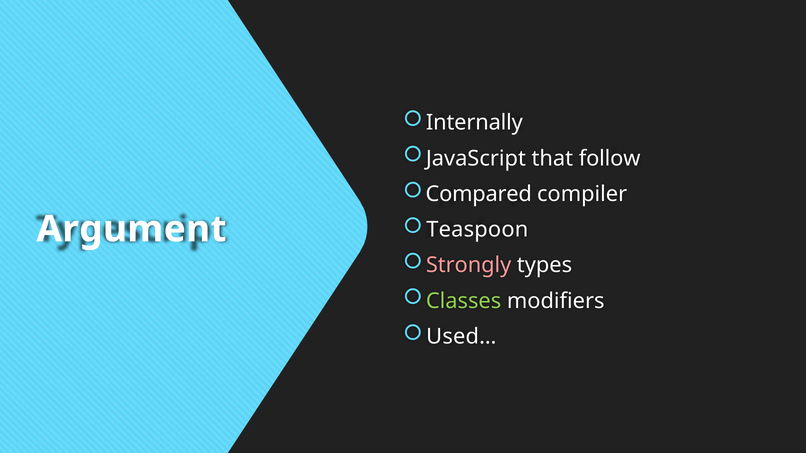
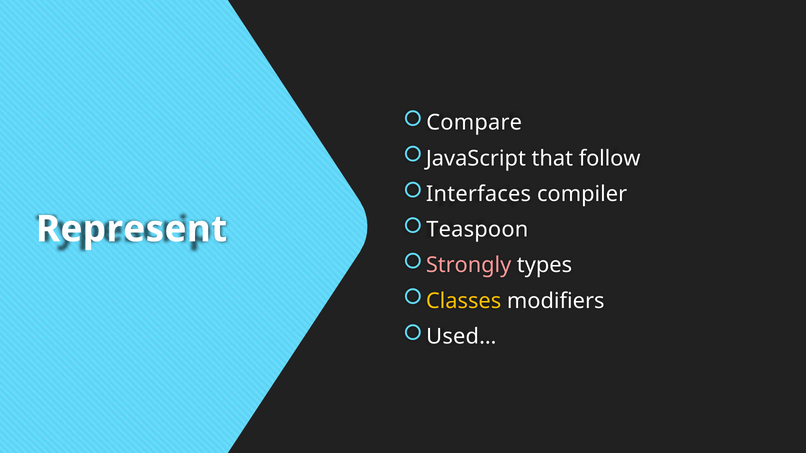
Internally: Internally -> Compare
Compared: Compared -> Interfaces
Argument: Argument -> Represent
Classes colour: light green -> yellow
